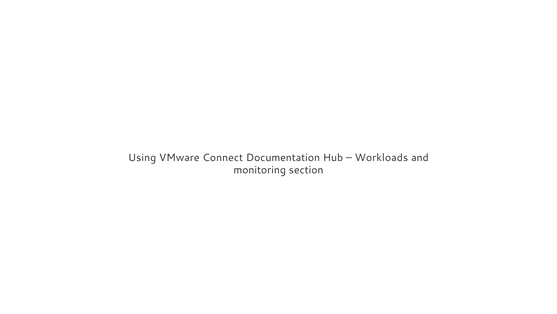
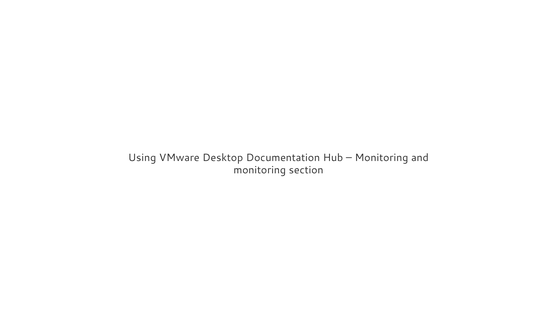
Connect: Connect -> Desktop
Workloads at (381, 157): Workloads -> Monitoring
